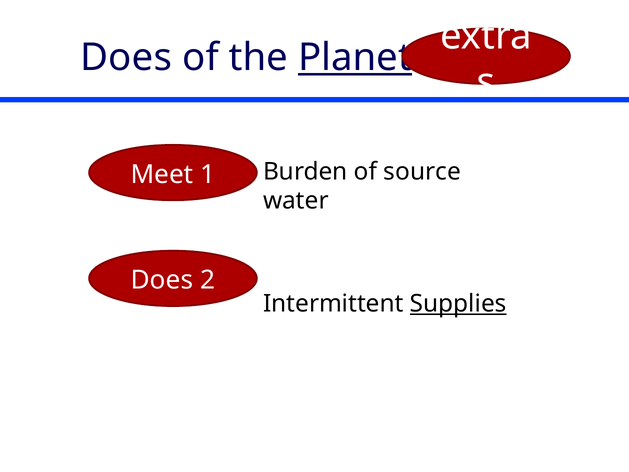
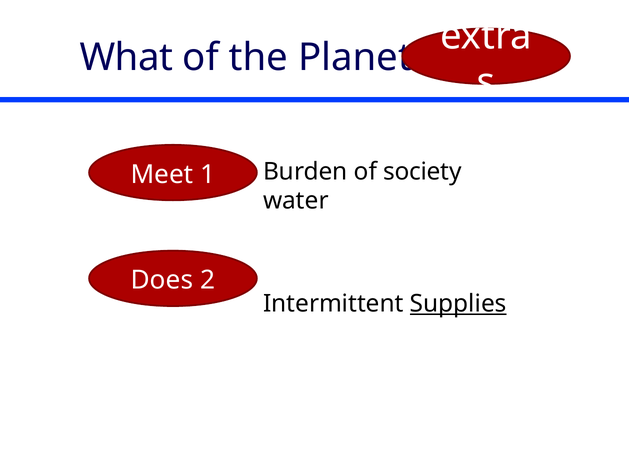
Does at (126, 58): Does -> What
Planet underline: present -> none
source: source -> society
